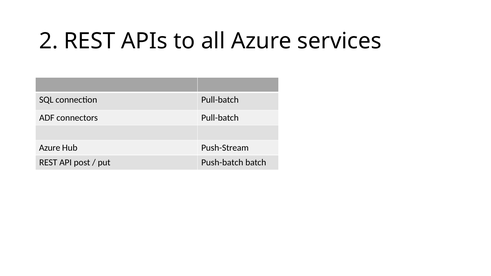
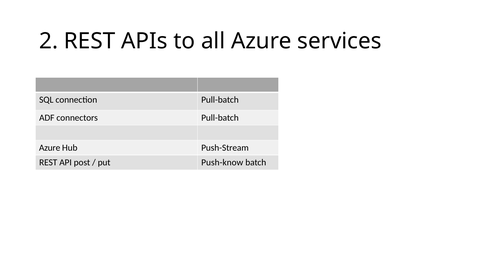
Push-batch: Push-batch -> Push-know
